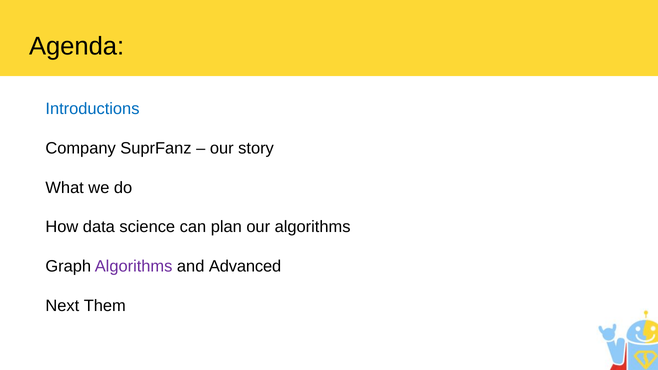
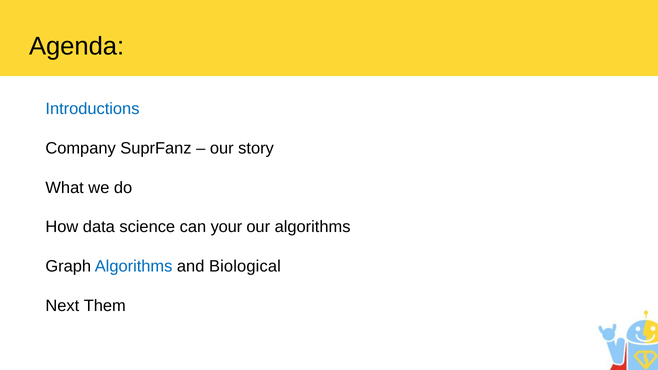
plan: plan -> your
Algorithms at (134, 267) colour: purple -> blue
Advanced: Advanced -> Biological
